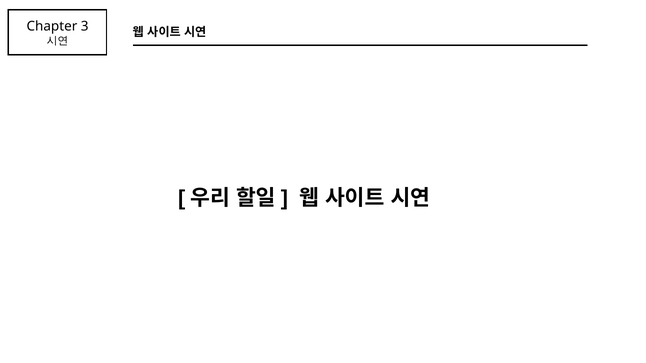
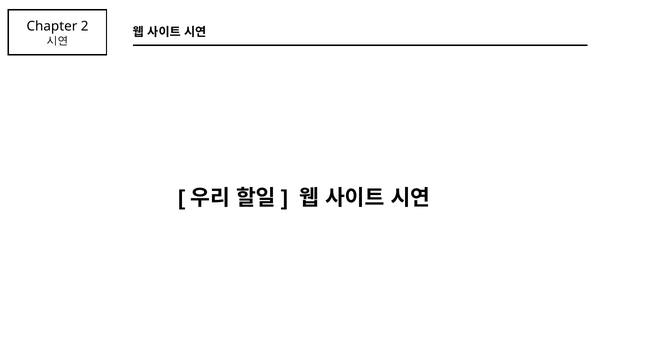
3: 3 -> 2
